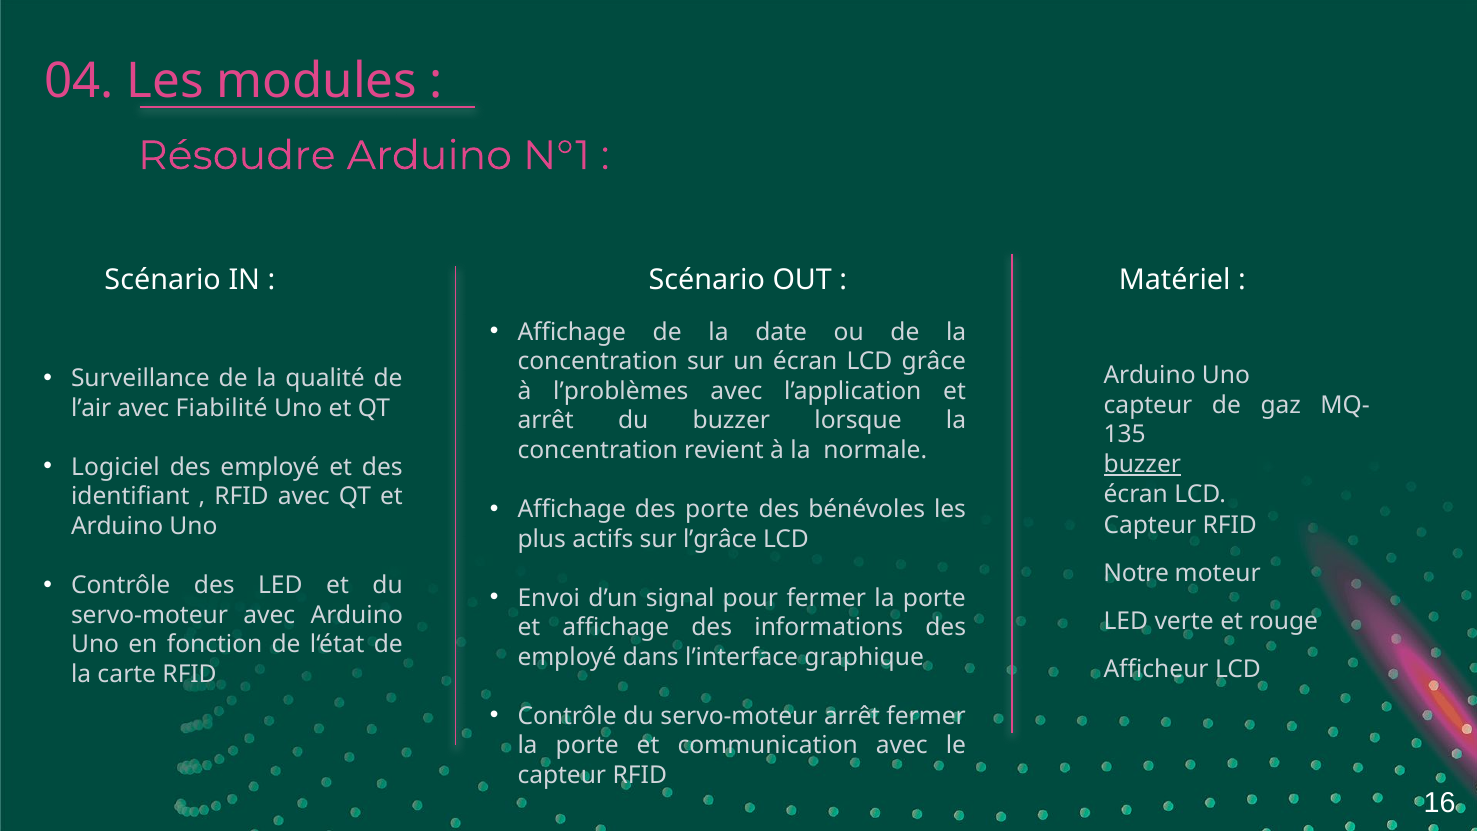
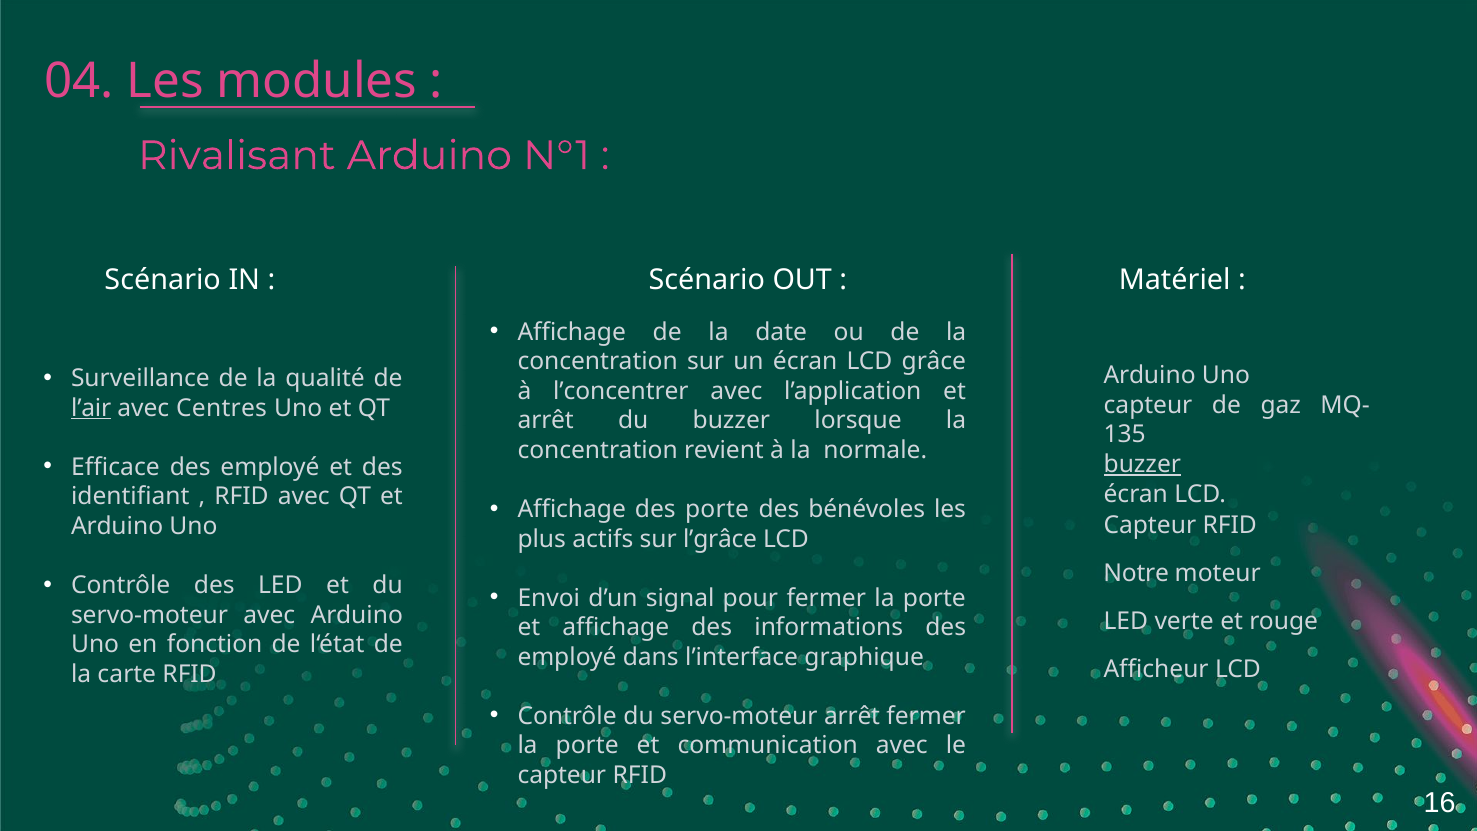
Résoudre: Résoudre -> Rivalisant
l’problèmes: l’problèmes -> l’concentrer
l’air underline: none -> present
Fiabilité: Fiabilité -> Centres
Logiciel: Logiciel -> Efficace
